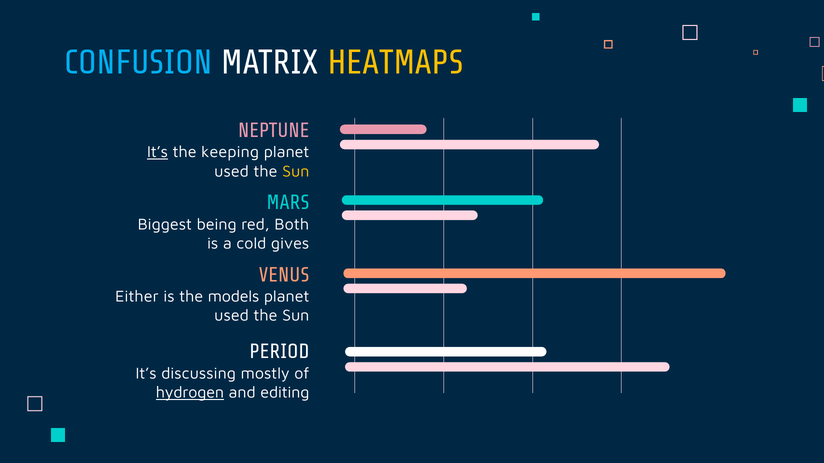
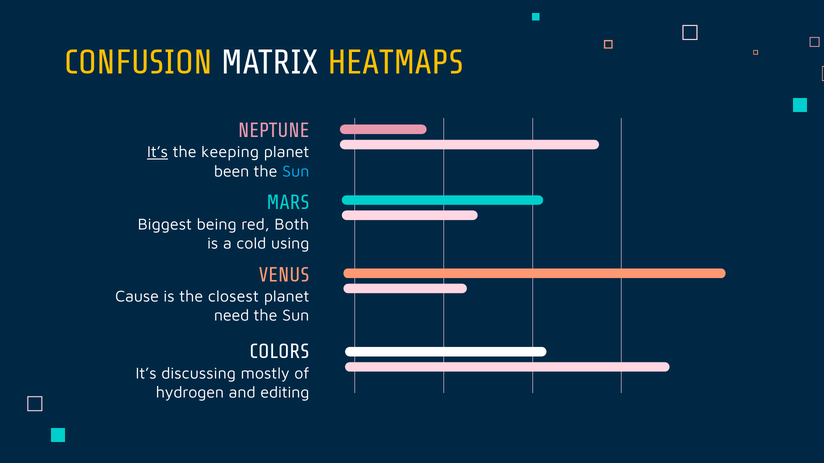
CONFUSION colour: light blue -> yellow
used at (232, 172): used -> been
Sun at (296, 172) colour: yellow -> light blue
gives: gives -> using
Either: Either -> Cause
models: models -> closest
used at (232, 316): used -> need
PERIOD: PERIOD -> COLORS
hydrogen underline: present -> none
